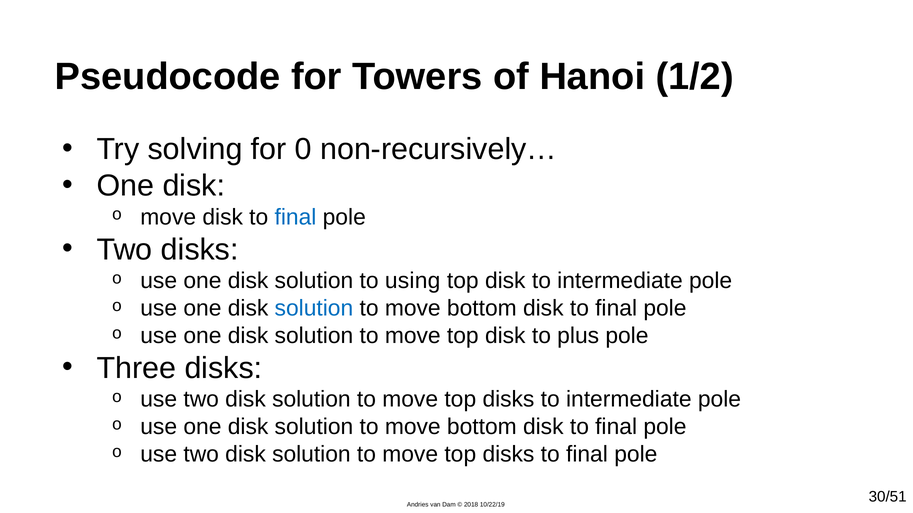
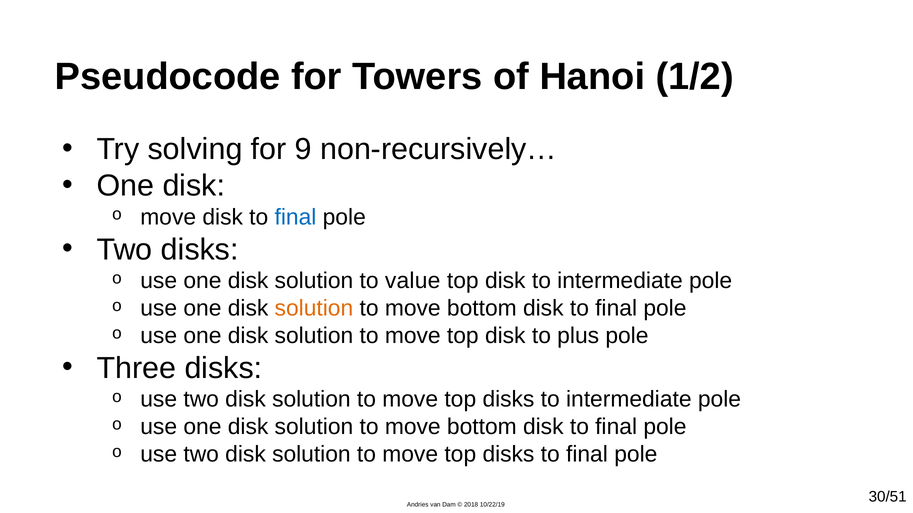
0: 0 -> 9
using: using -> value
solution at (314, 309) colour: blue -> orange
